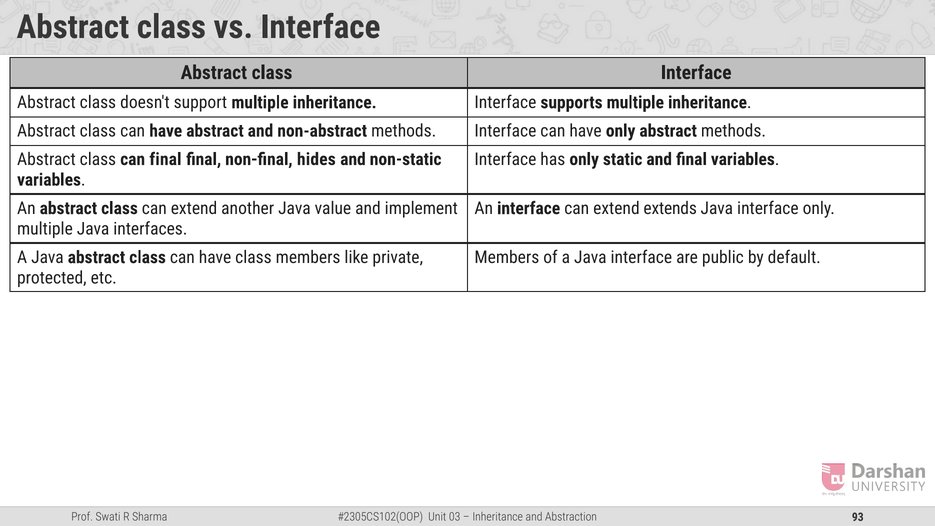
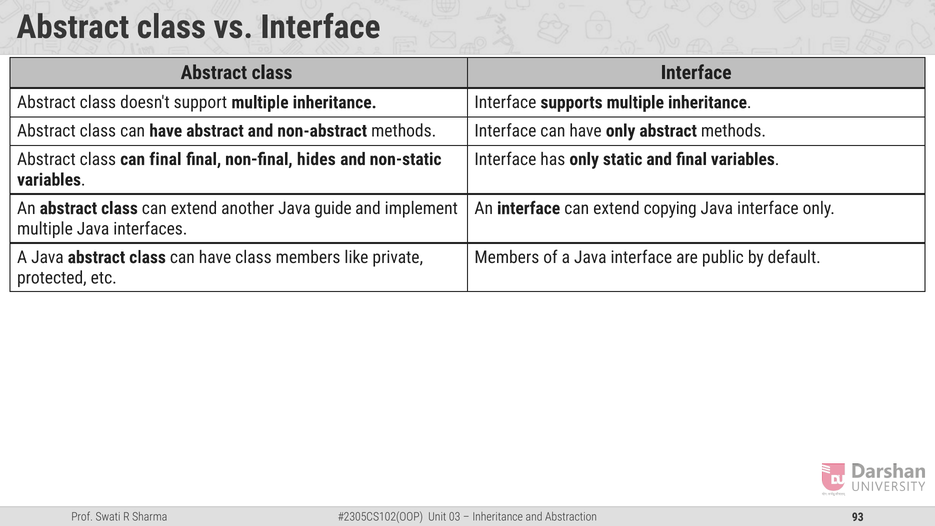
value: value -> guide
extends: extends -> copying
